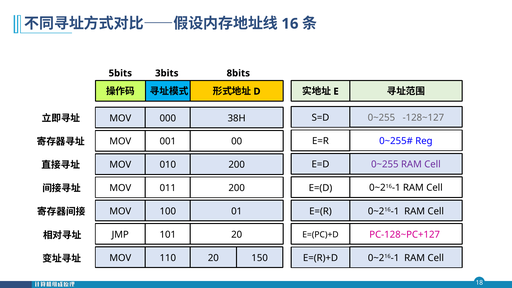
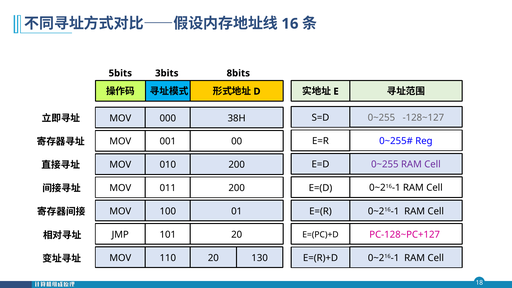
150: 150 -> 130
